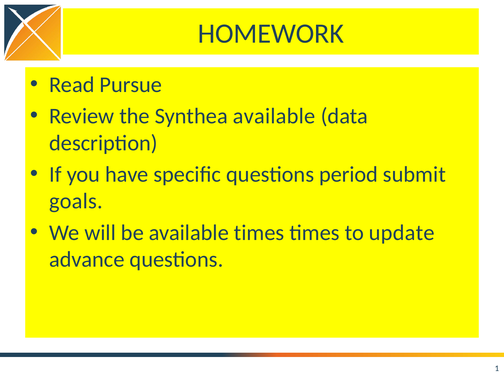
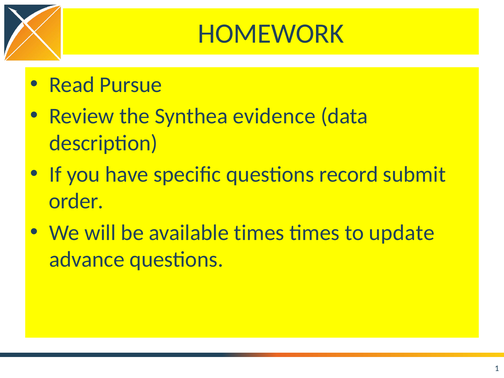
Synthea available: available -> evidence
period: period -> record
goals: goals -> order
